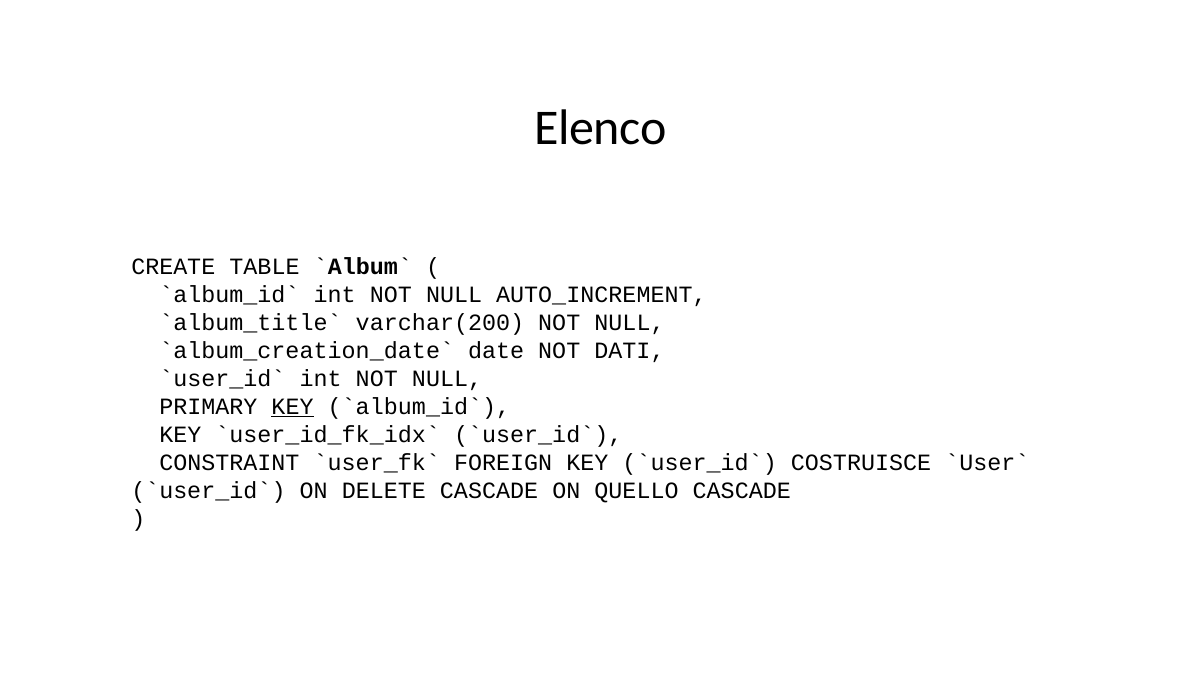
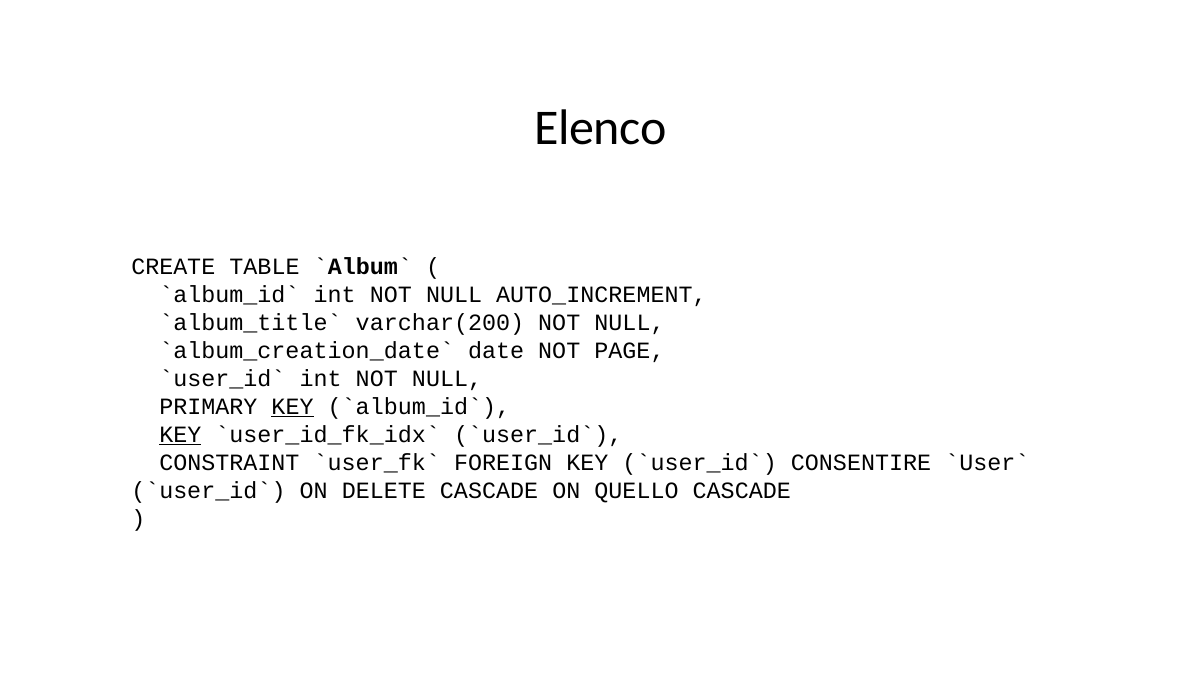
DATI: DATI -> PAGE
KEY at (180, 435) underline: none -> present
COSTRUISCE: COSTRUISCE -> CONSENTIRE
